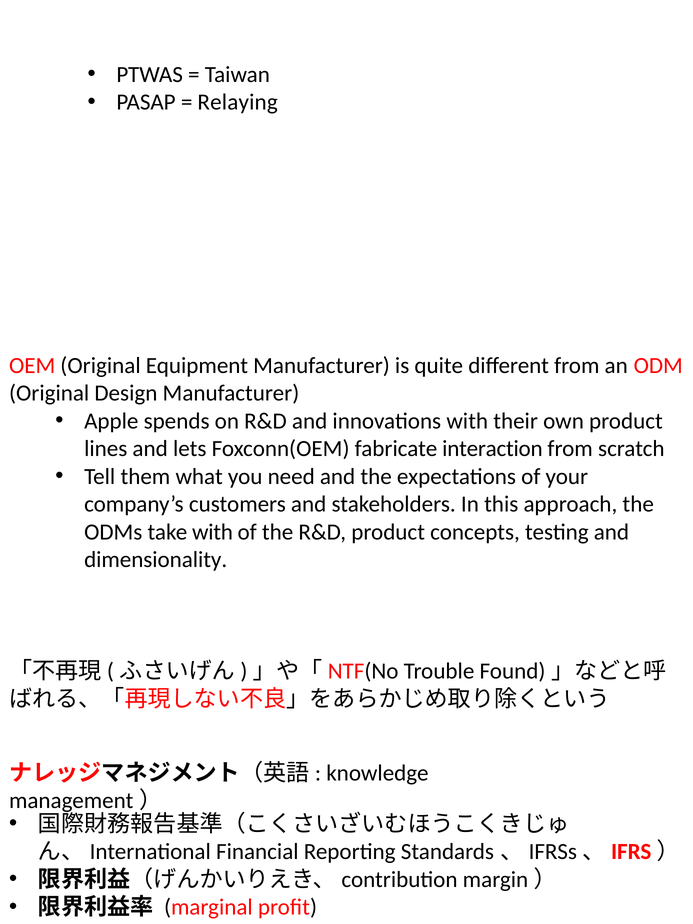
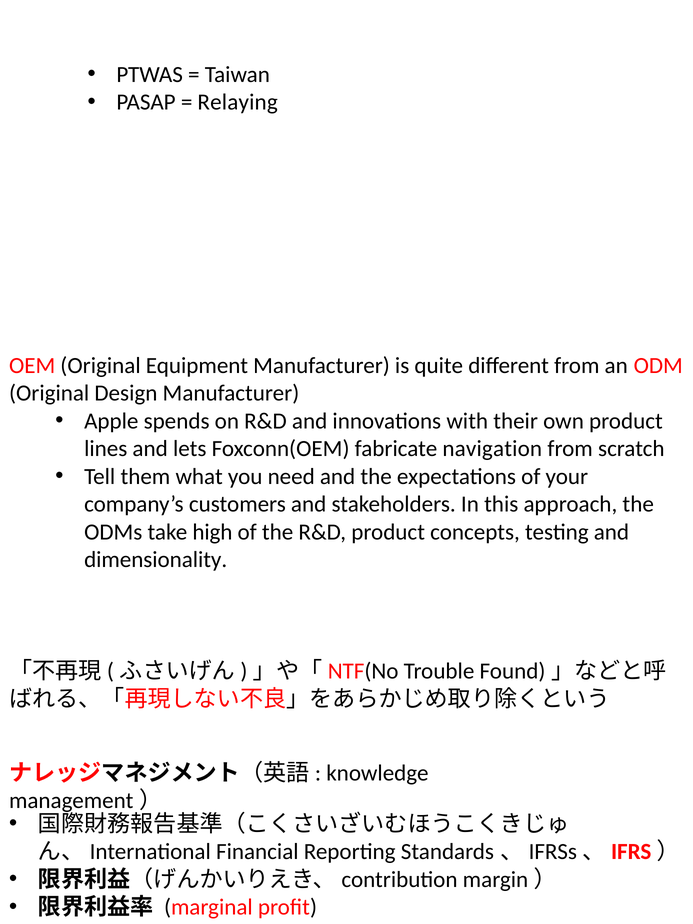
interaction: interaction -> navigation
take with: with -> high
